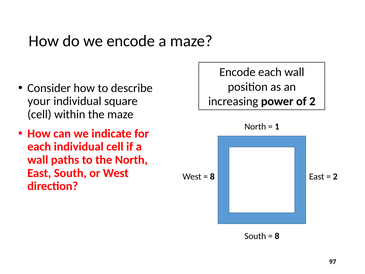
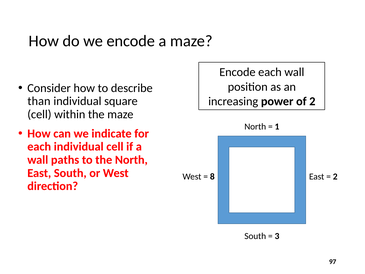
your: your -> than
8 at (277, 236): 8 -> 3
